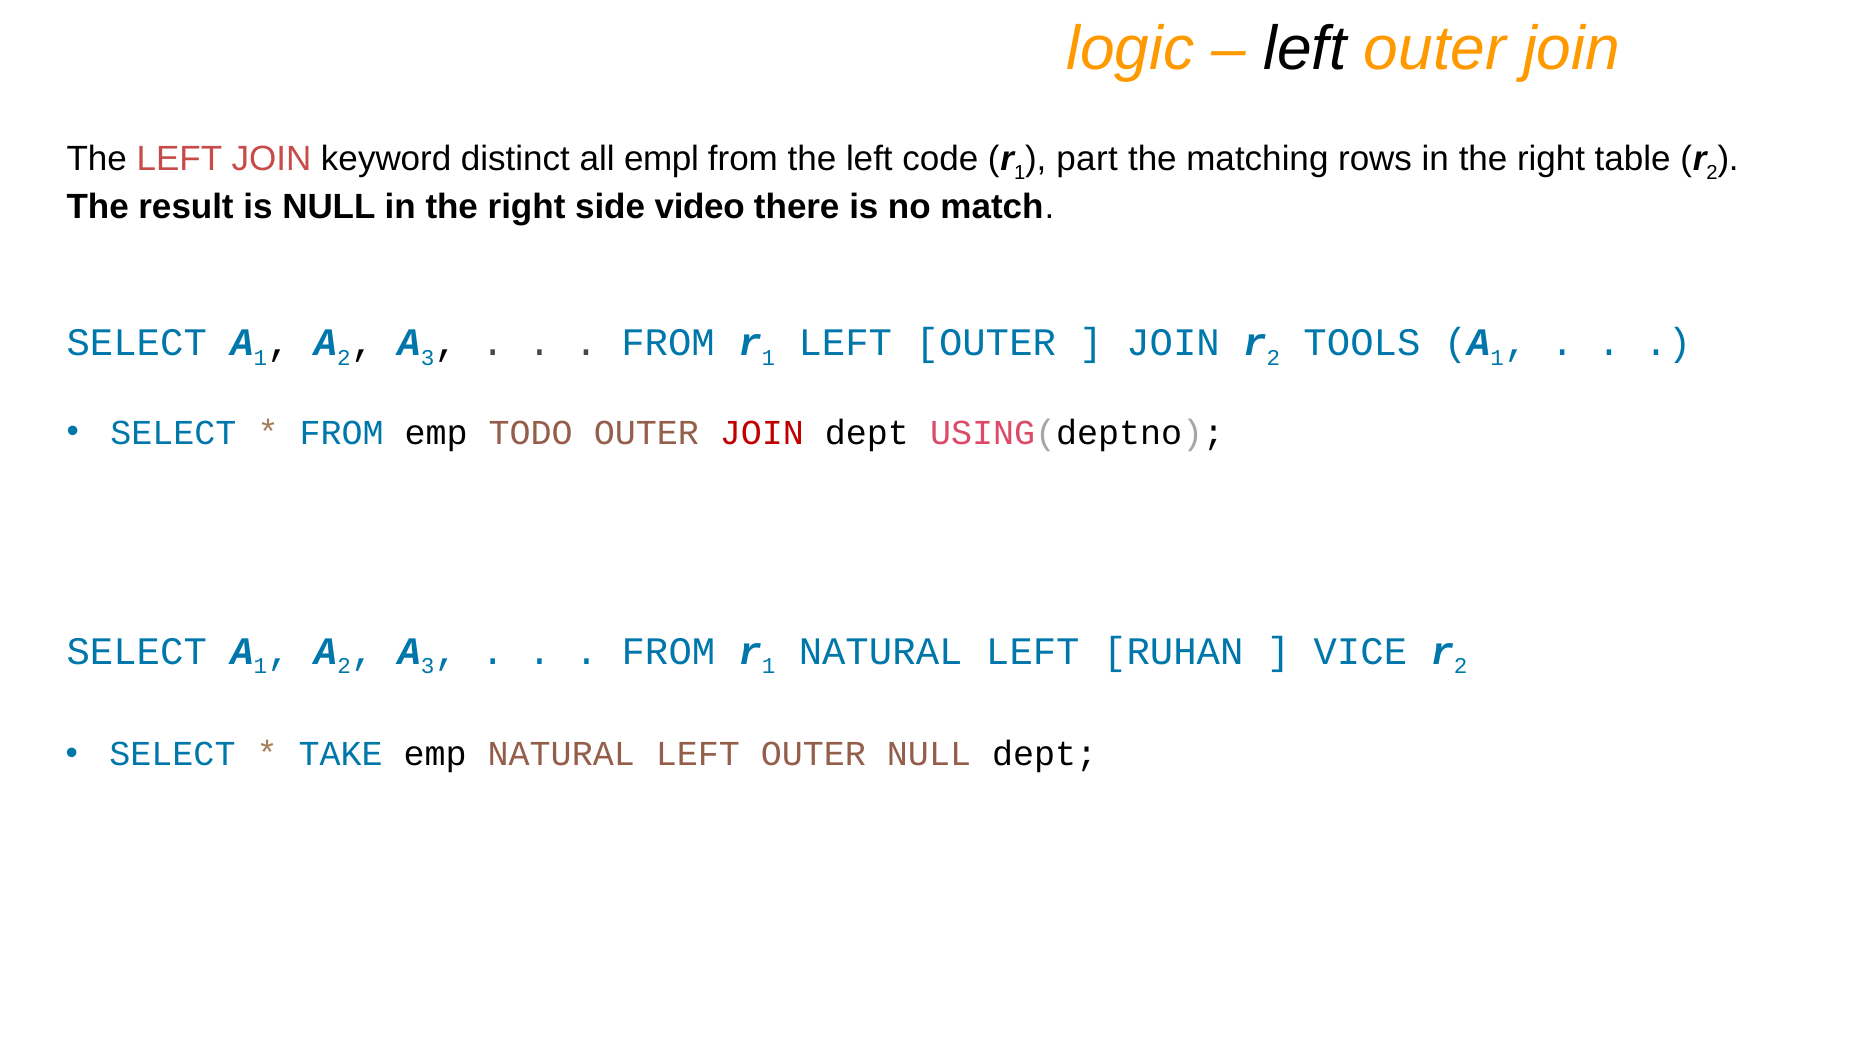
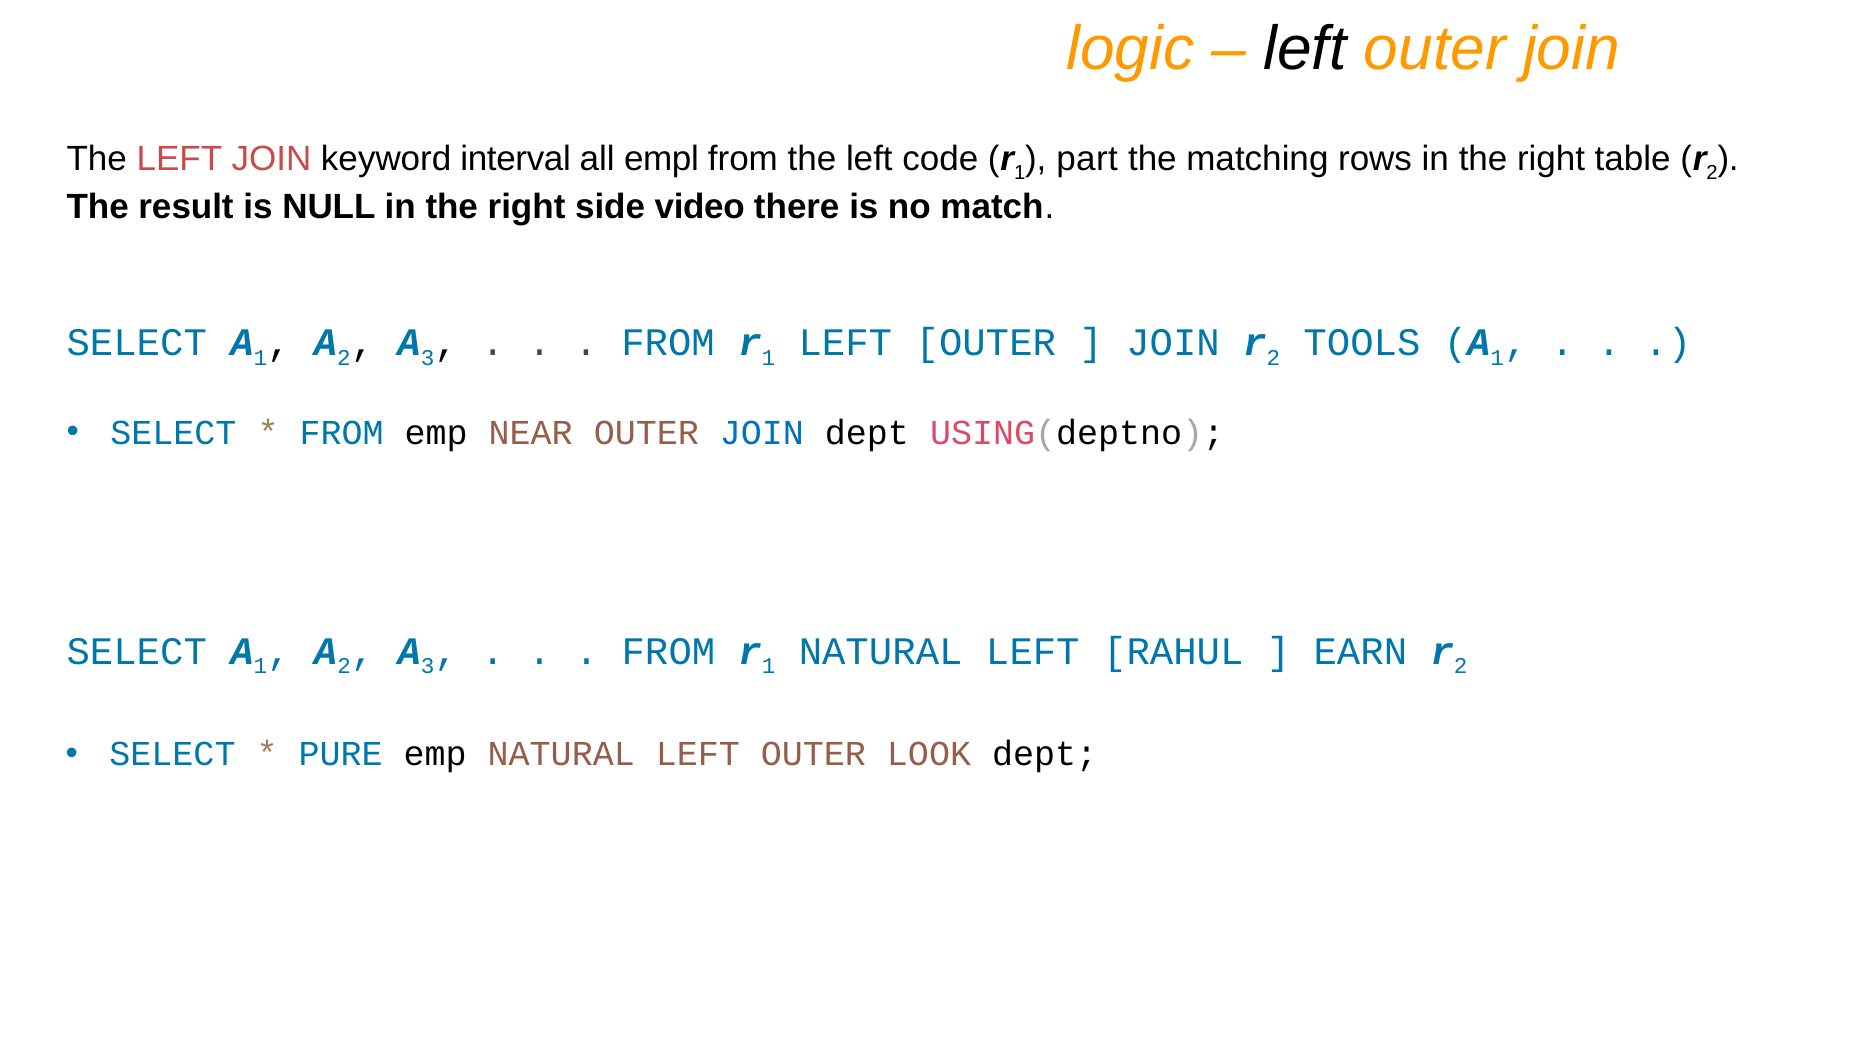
distinct: distinct -> interval
TODO: TODO -> NEAR
JOIN at (762, 433) colour: red -> blue
RUHAN: RUHAN -> RAHUL
VICE: VICE -> EARN
TAKE: TAKE -> PURE
OUTER NULL: NULL -> LOOK
